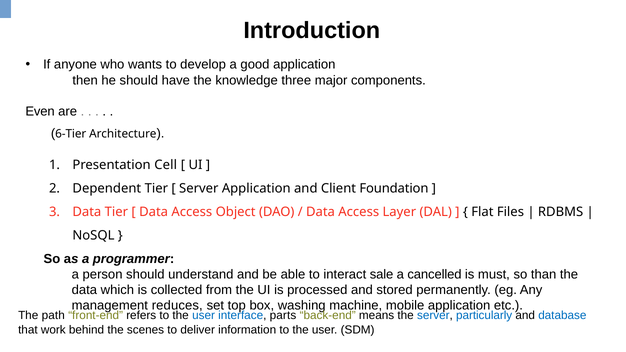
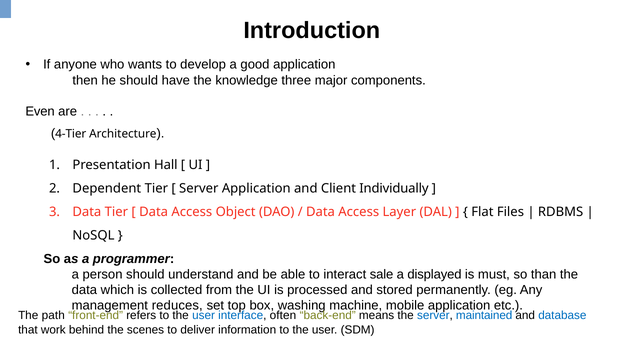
6-Tier: 6-Tier -> 4-Tier
Cell: Cell -> Hall
Foundation: Foundation -> Individually
cancelled: cancelled -> displayed
parts: parts -> often
particularly: particularly -> maintained
